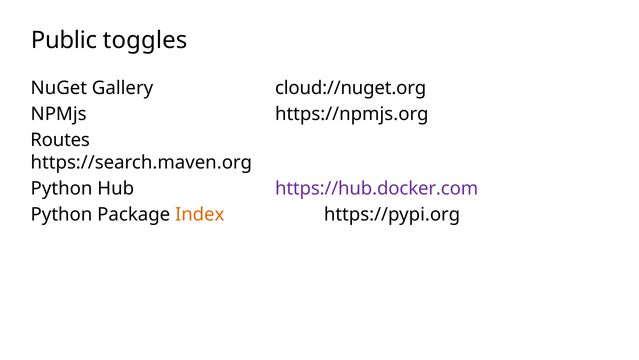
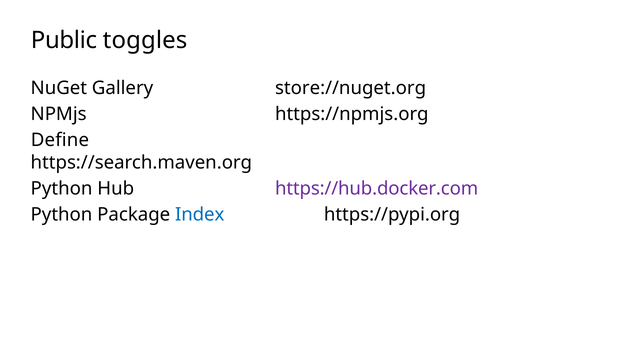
cloud://nuget.org: cloud://nuget.org -> store://nuget.org
Routes: Routes -> Define
Index colour: orange -> blue
